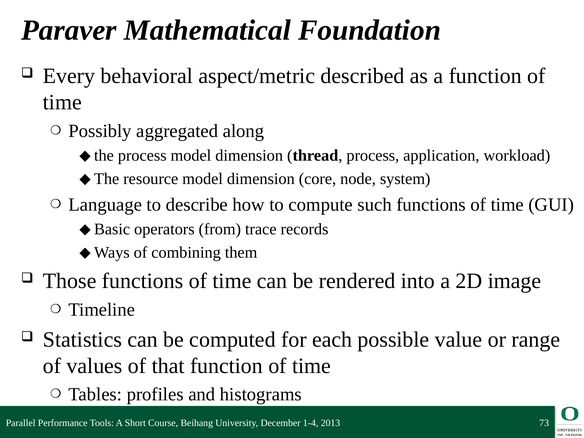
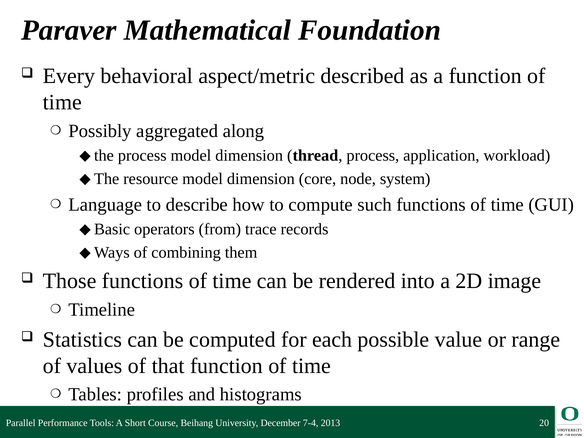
1-4: 1-4 -> 7-4
73: 73 -> 20
